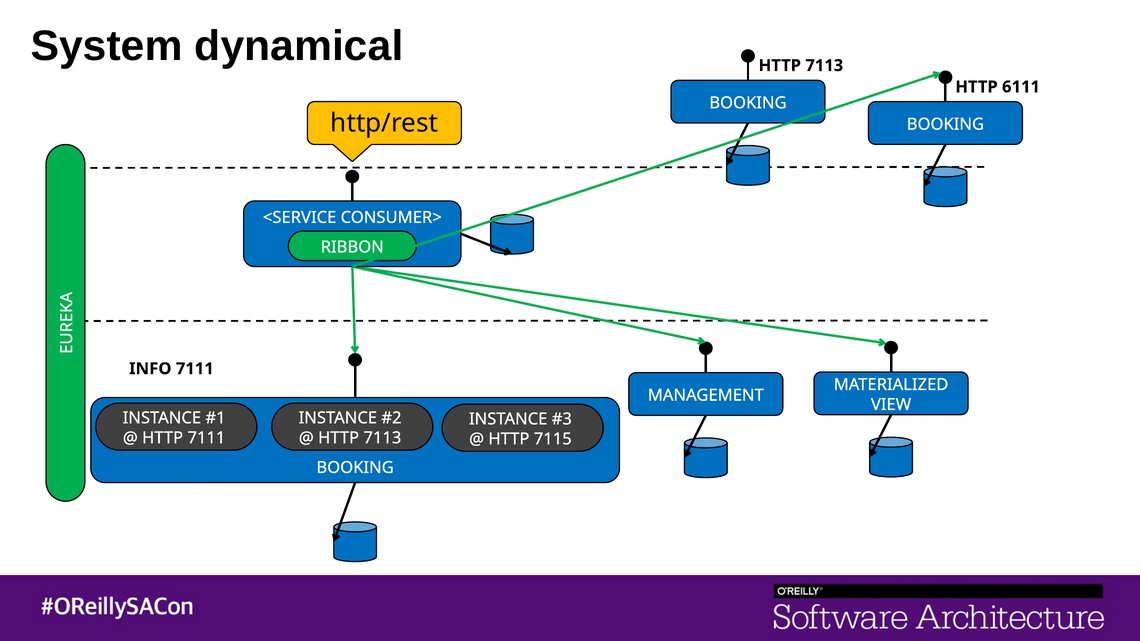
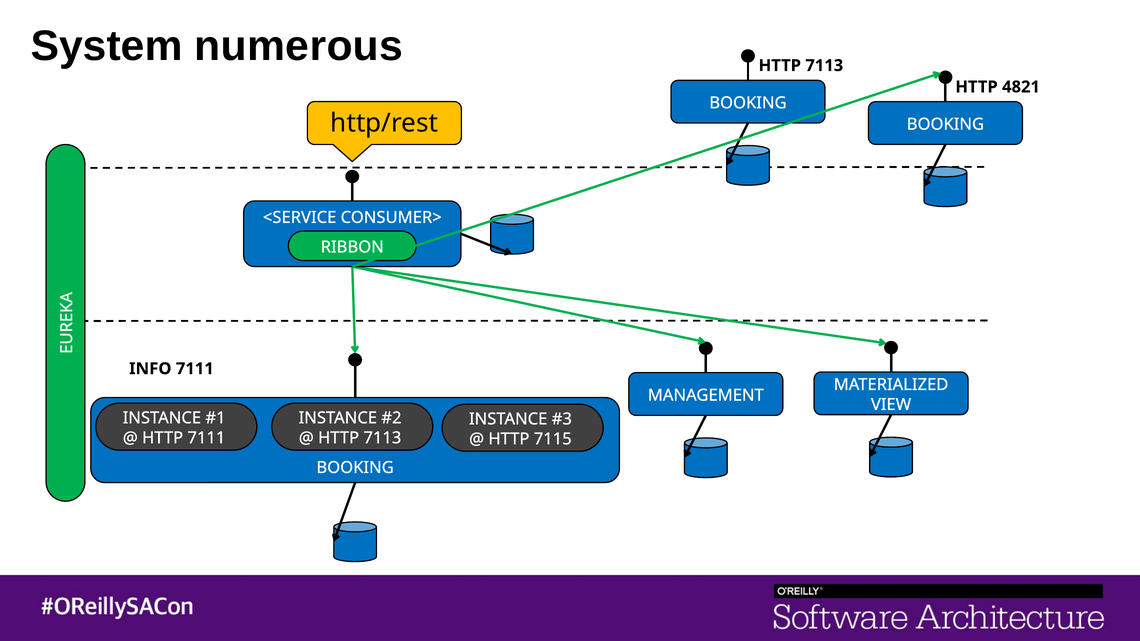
dynamical: dynamical -> numerous
6111: 6111 -> 4821
